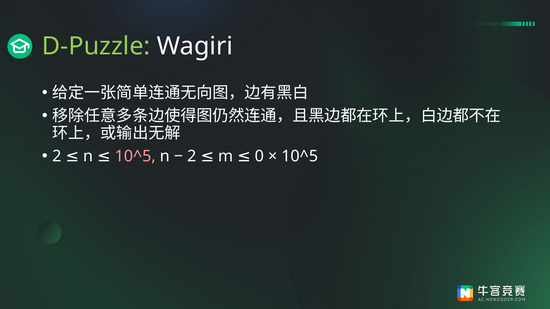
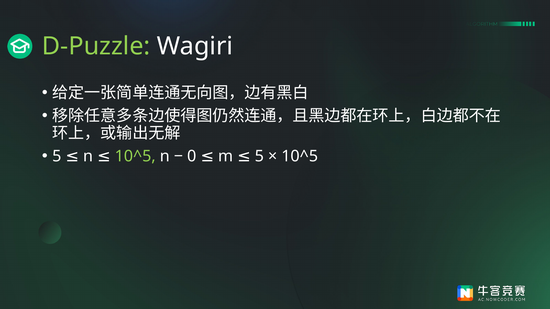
2 at (57, 156): 2 -> 5
10^5 at (135, 156) colour: pink -> light green
2 at (192, 156): 2 -> 0
m 0: 0 -> 5
